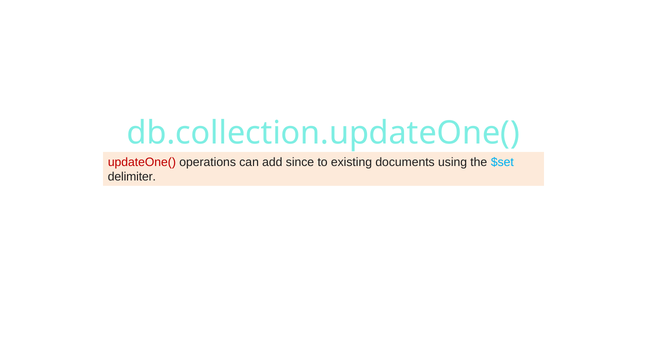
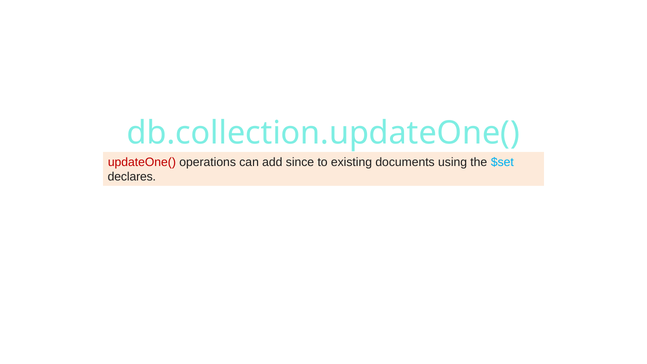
delimiter: delimiter -> declares
